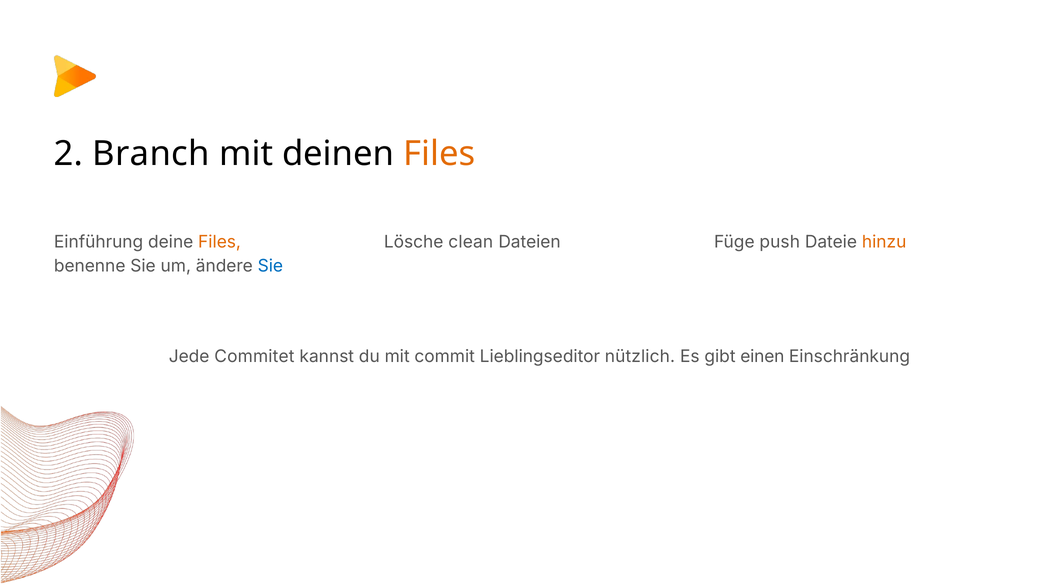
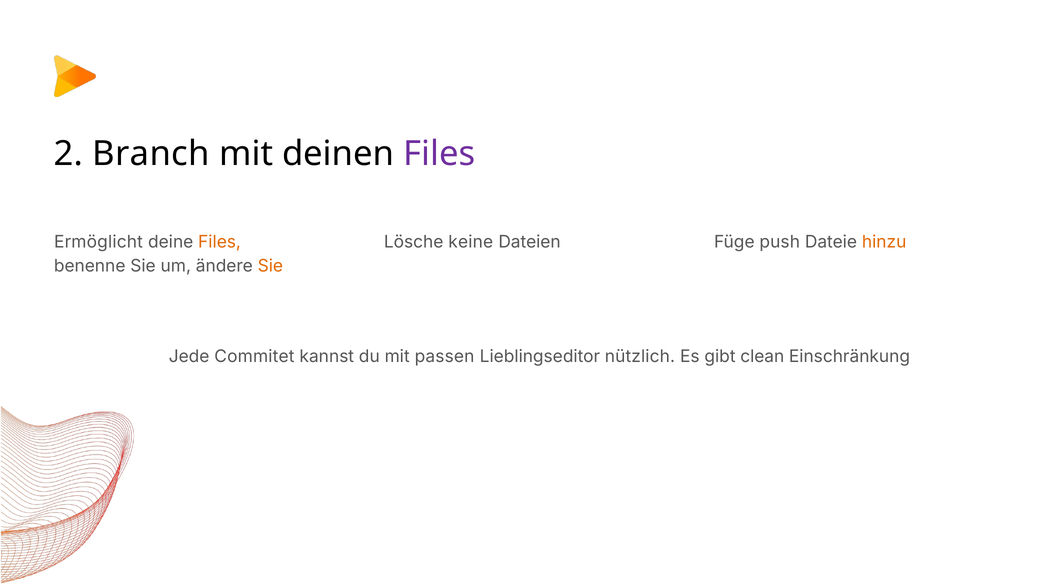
Files at (439, 154) colour: orange -> purple
Einführung: Einführung -> Ermöglicht
clean: clean -> keine
Sie at (270, 266) colour: blue -> orange
commit: commit -> passen
einen: einen -> clean
